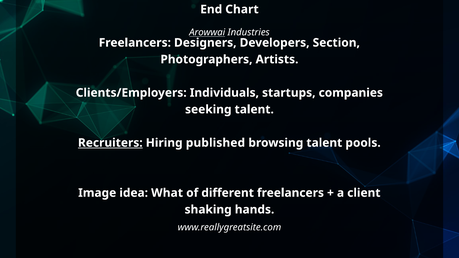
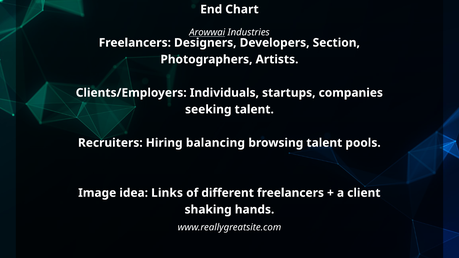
Recruiters underline: present -> none
published: published -> balancing
What: What -> Links
